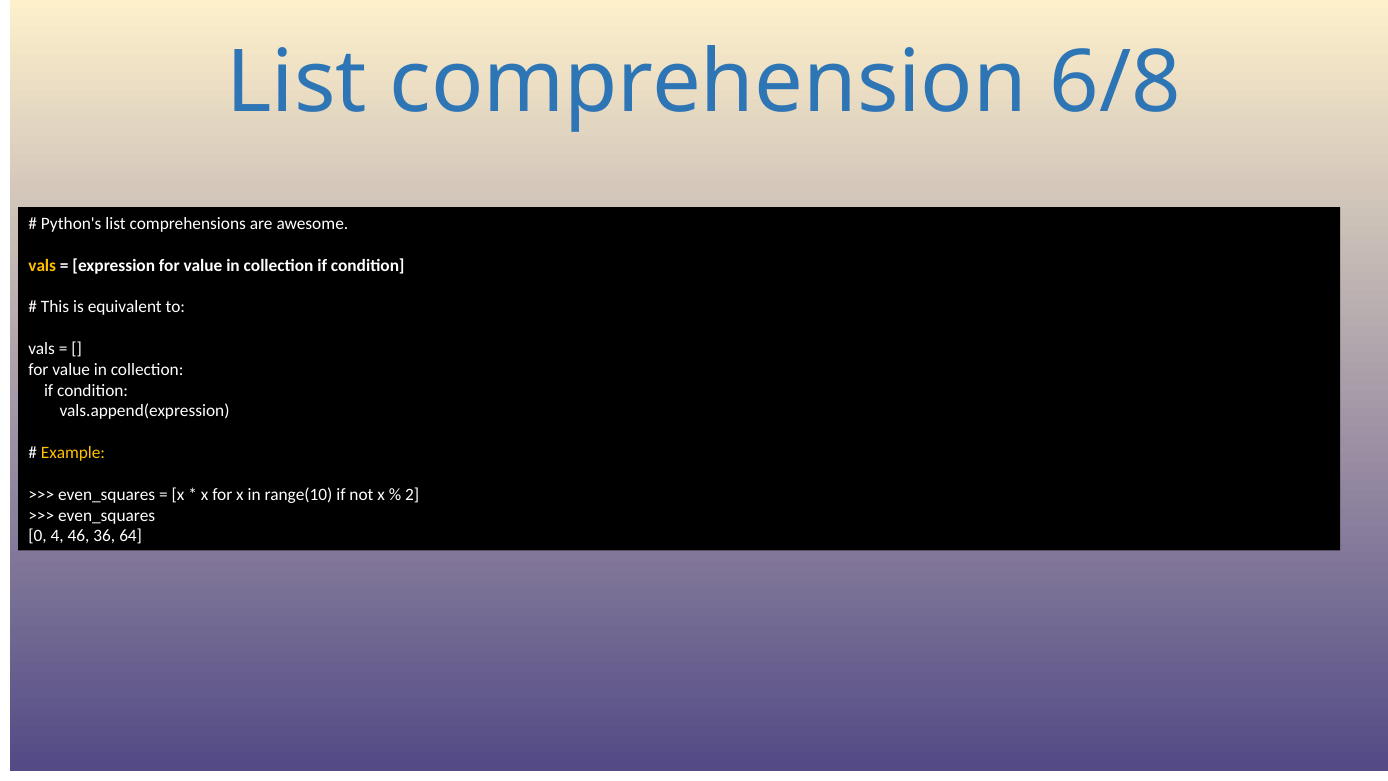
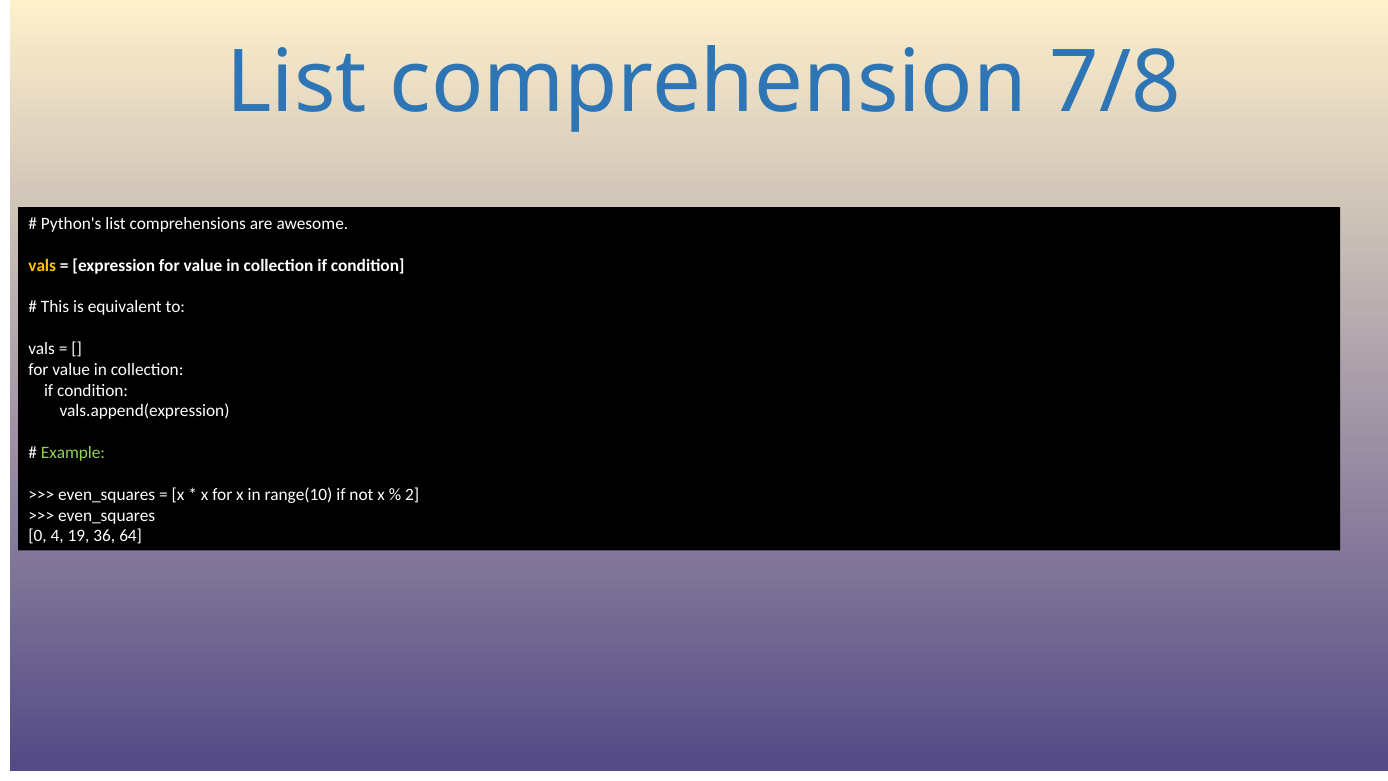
6/8: 6/8 -> 7/8
Example colour: yellow -> light green
46: 46 -> 19
